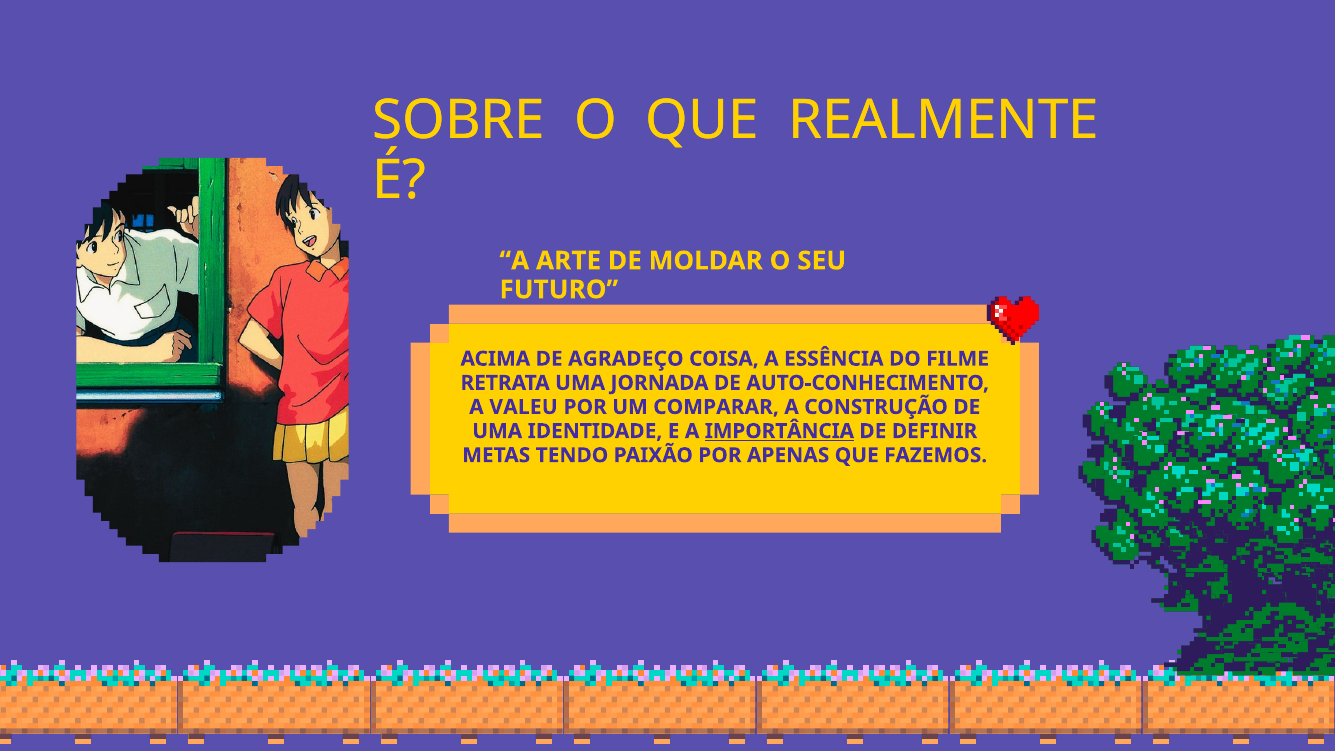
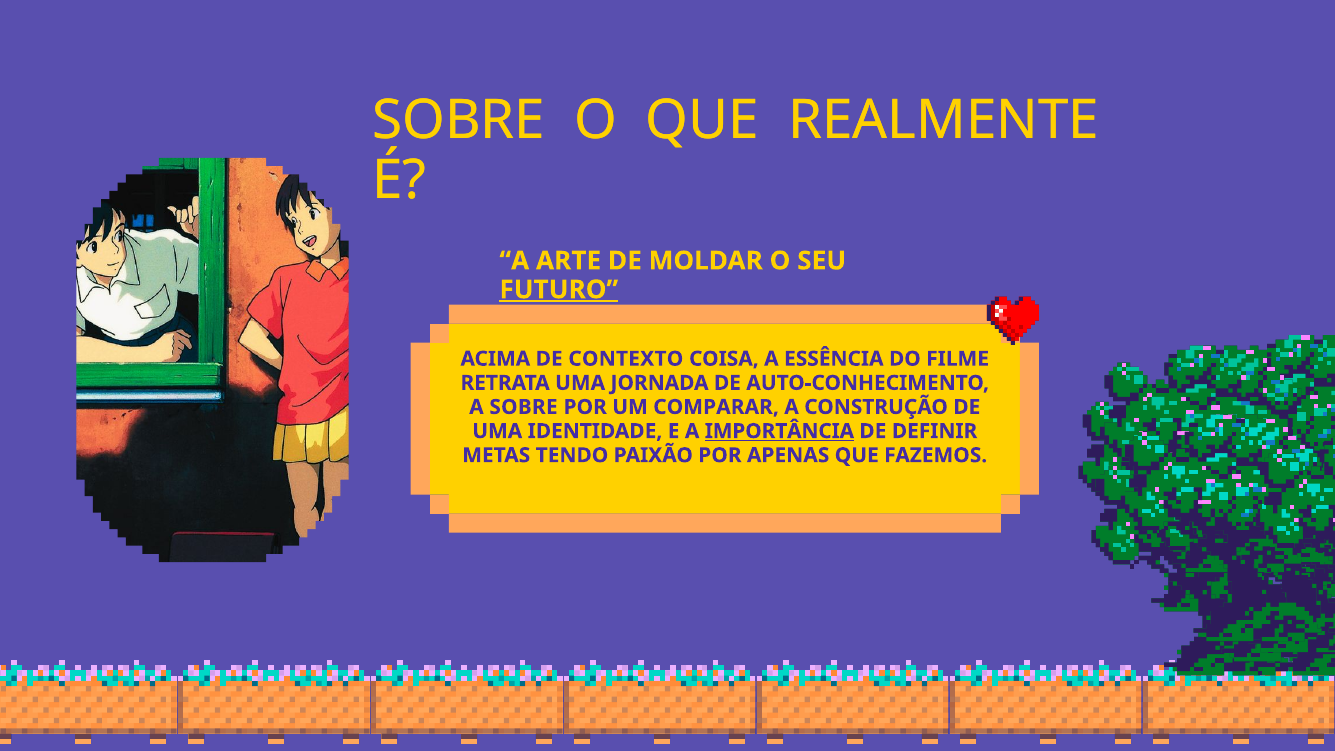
FUTURO underline: none -> present
AGRADEÇO: AGRADEÇO -> CONTEXTO
A VALEU: VALEU -> SOBRE
